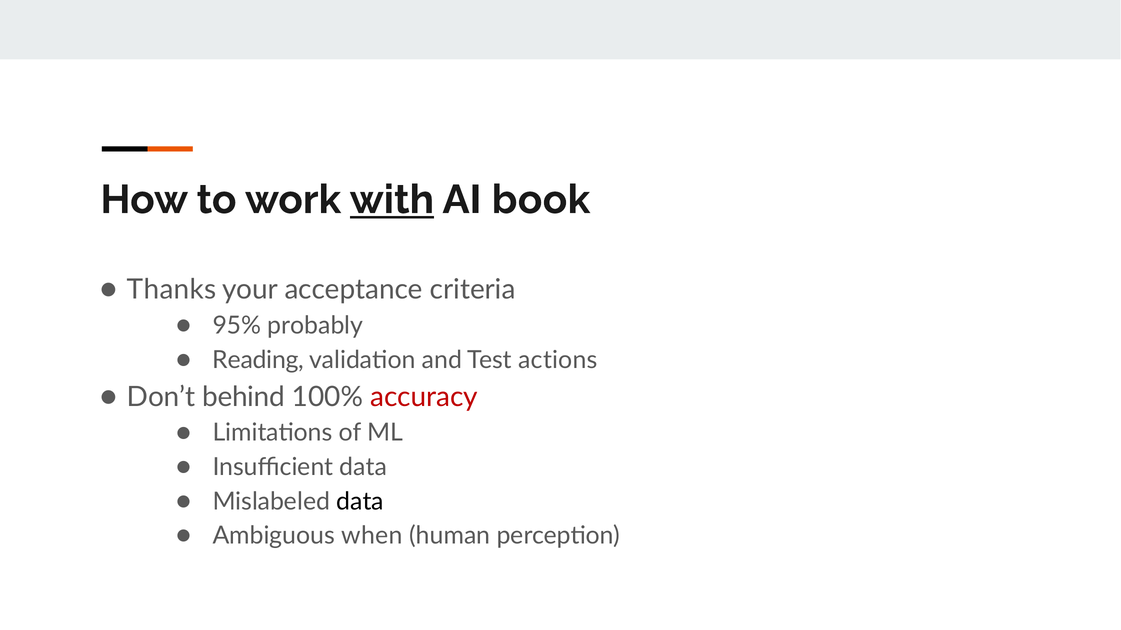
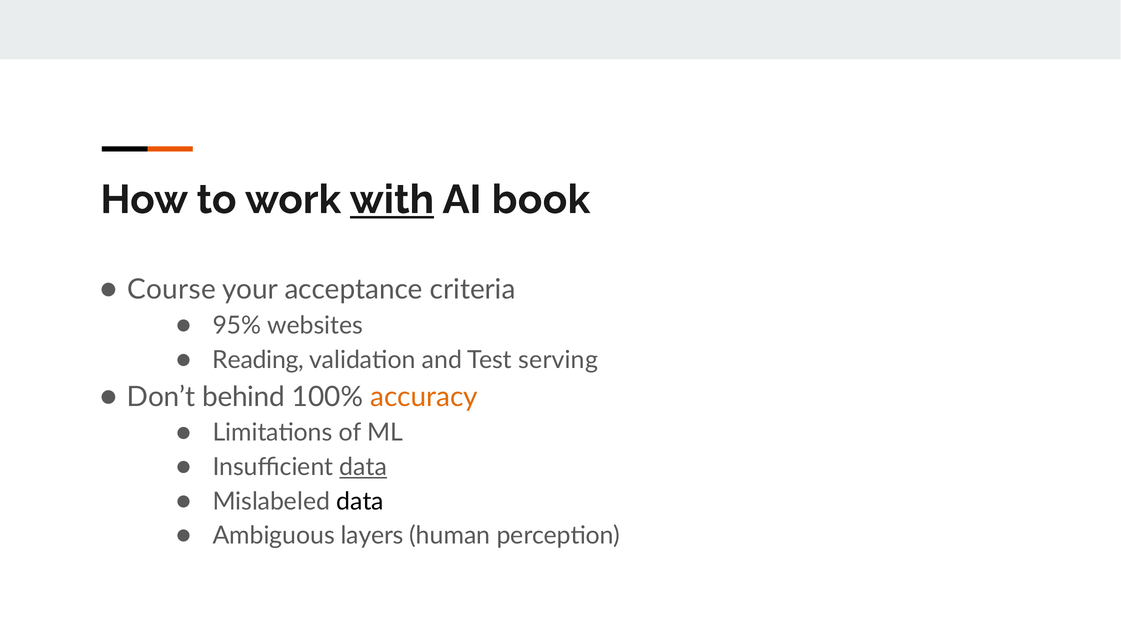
Thanks: Thanks -> Course
probably: probably -> websites
actions: actions -> serving
accuracy colour: red -> orange
data at (363, 468) underline: none -> present
when: when -> layers
